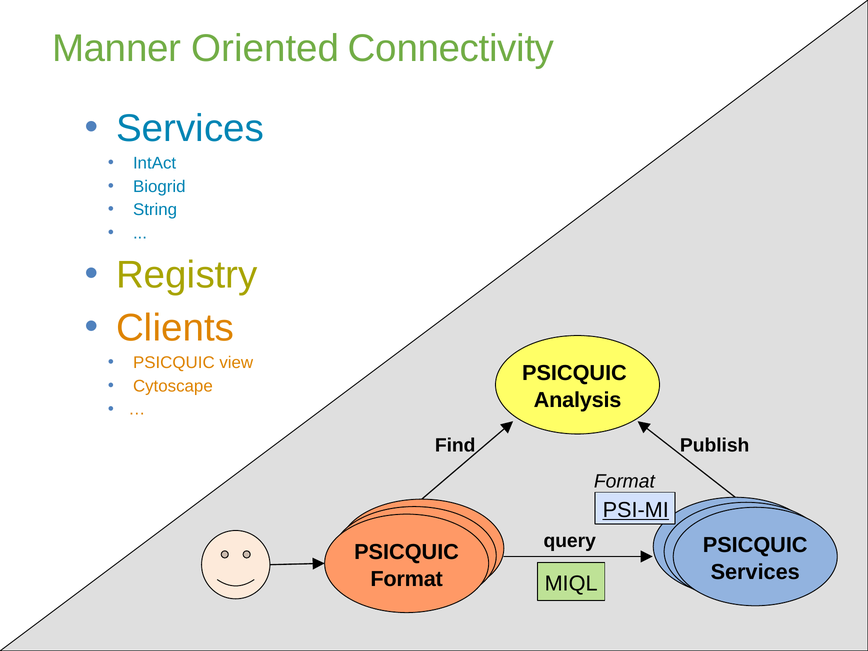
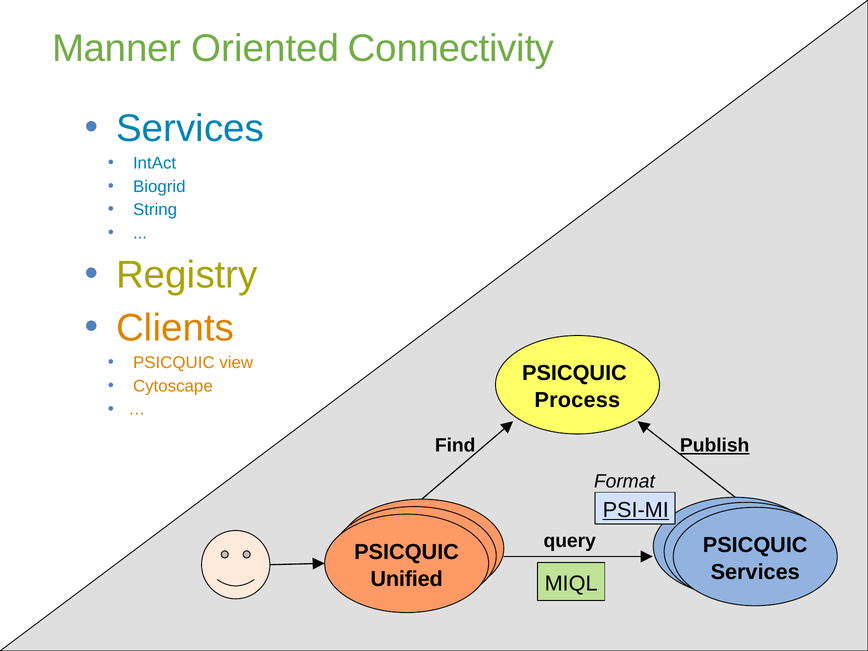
Analysis: Analysis -> Process
Publish underline: none -> present
Format at (407, 579): Format -> Unified
